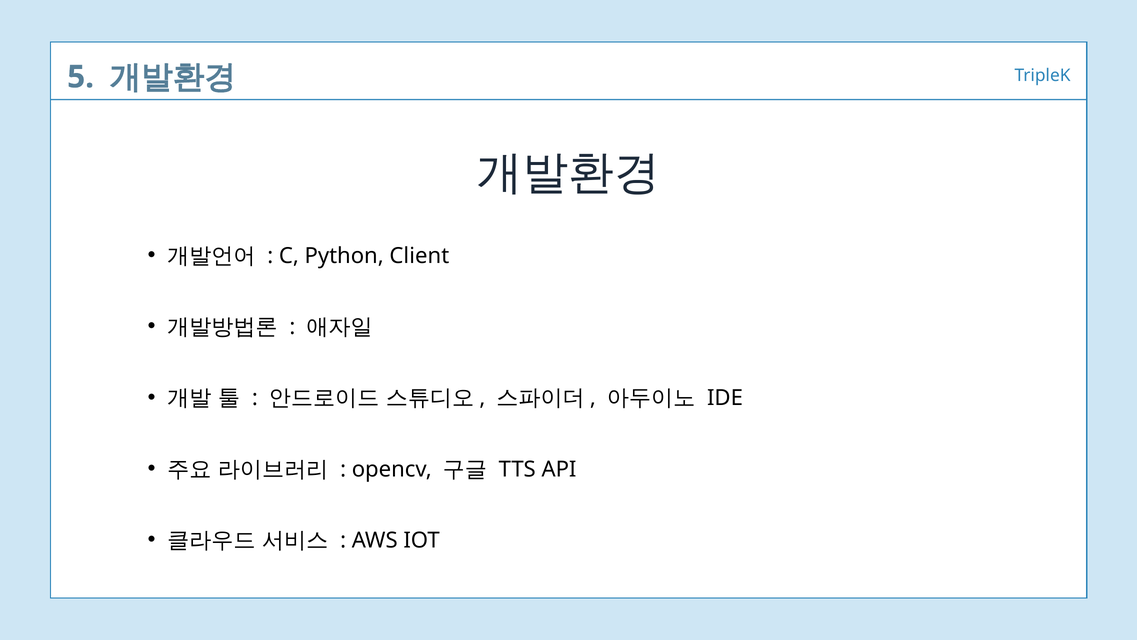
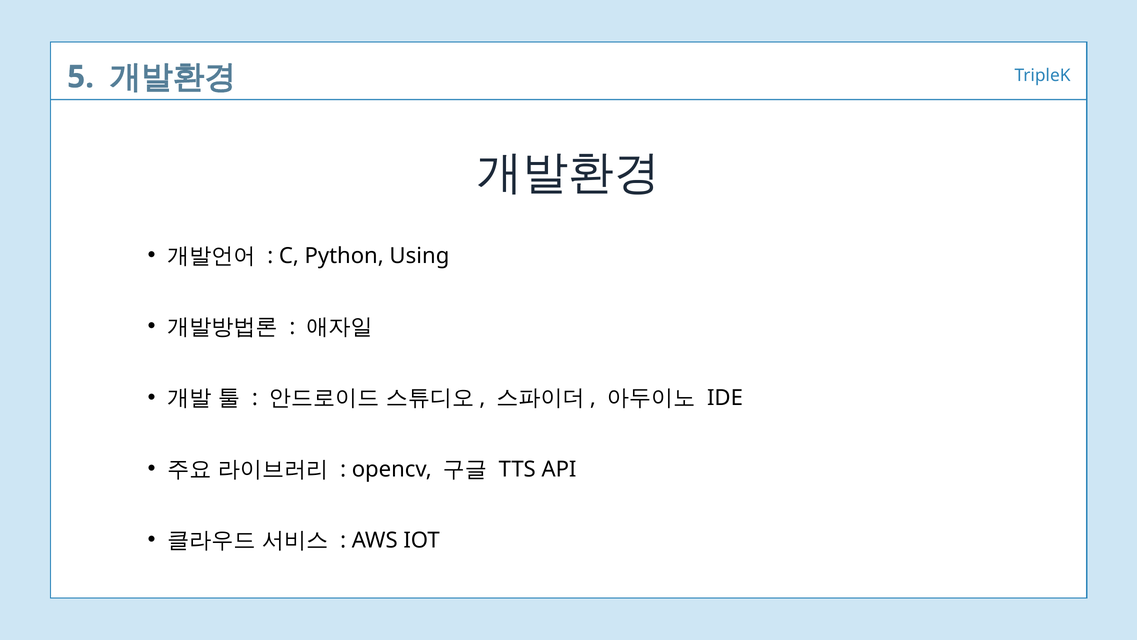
Client: Client -> Using
